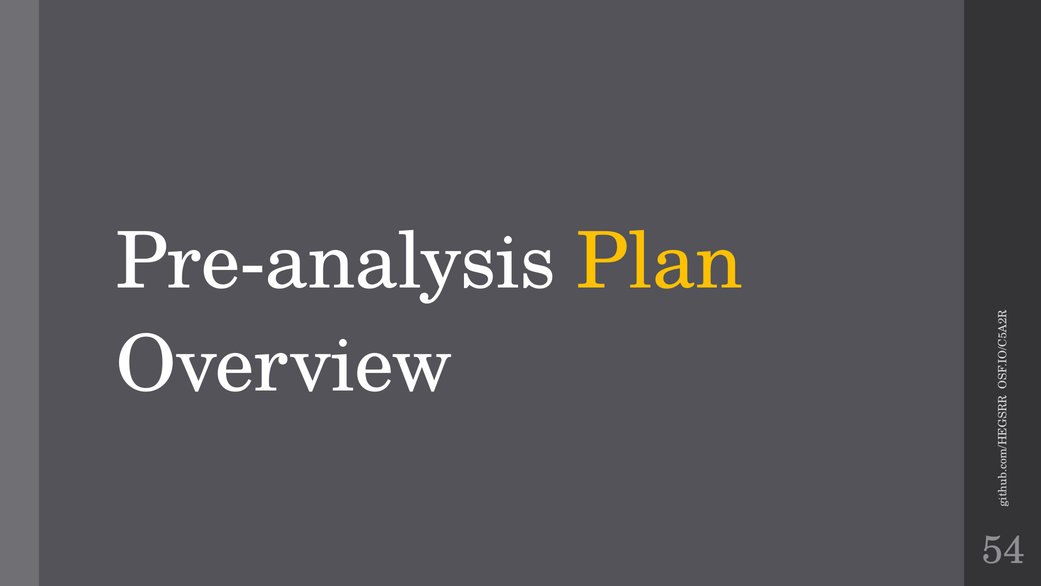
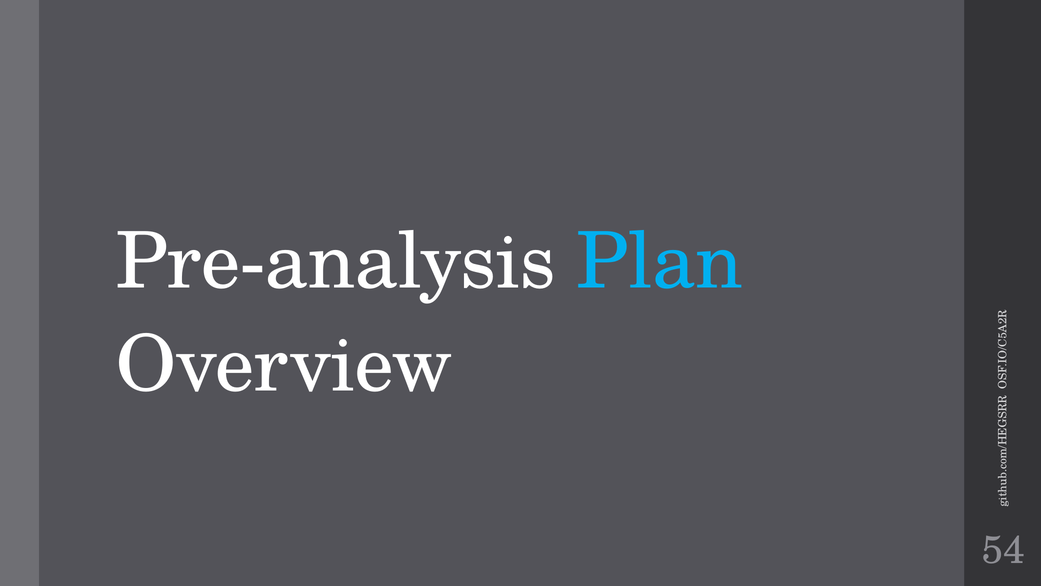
Plan colour: yellow -> light blue
